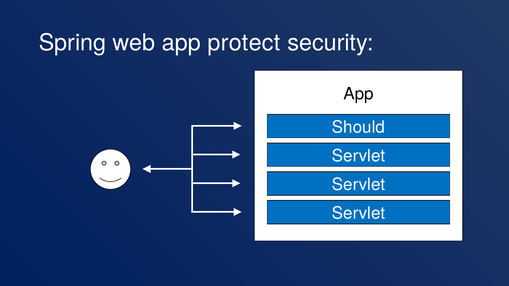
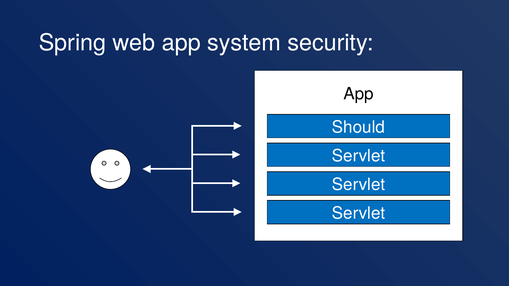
protect: protect -> system
